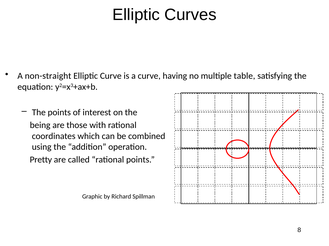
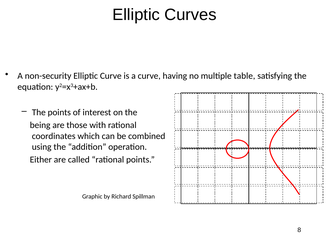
non-straight: non-straight -> non-security
Pretty: Pretty -> Either
